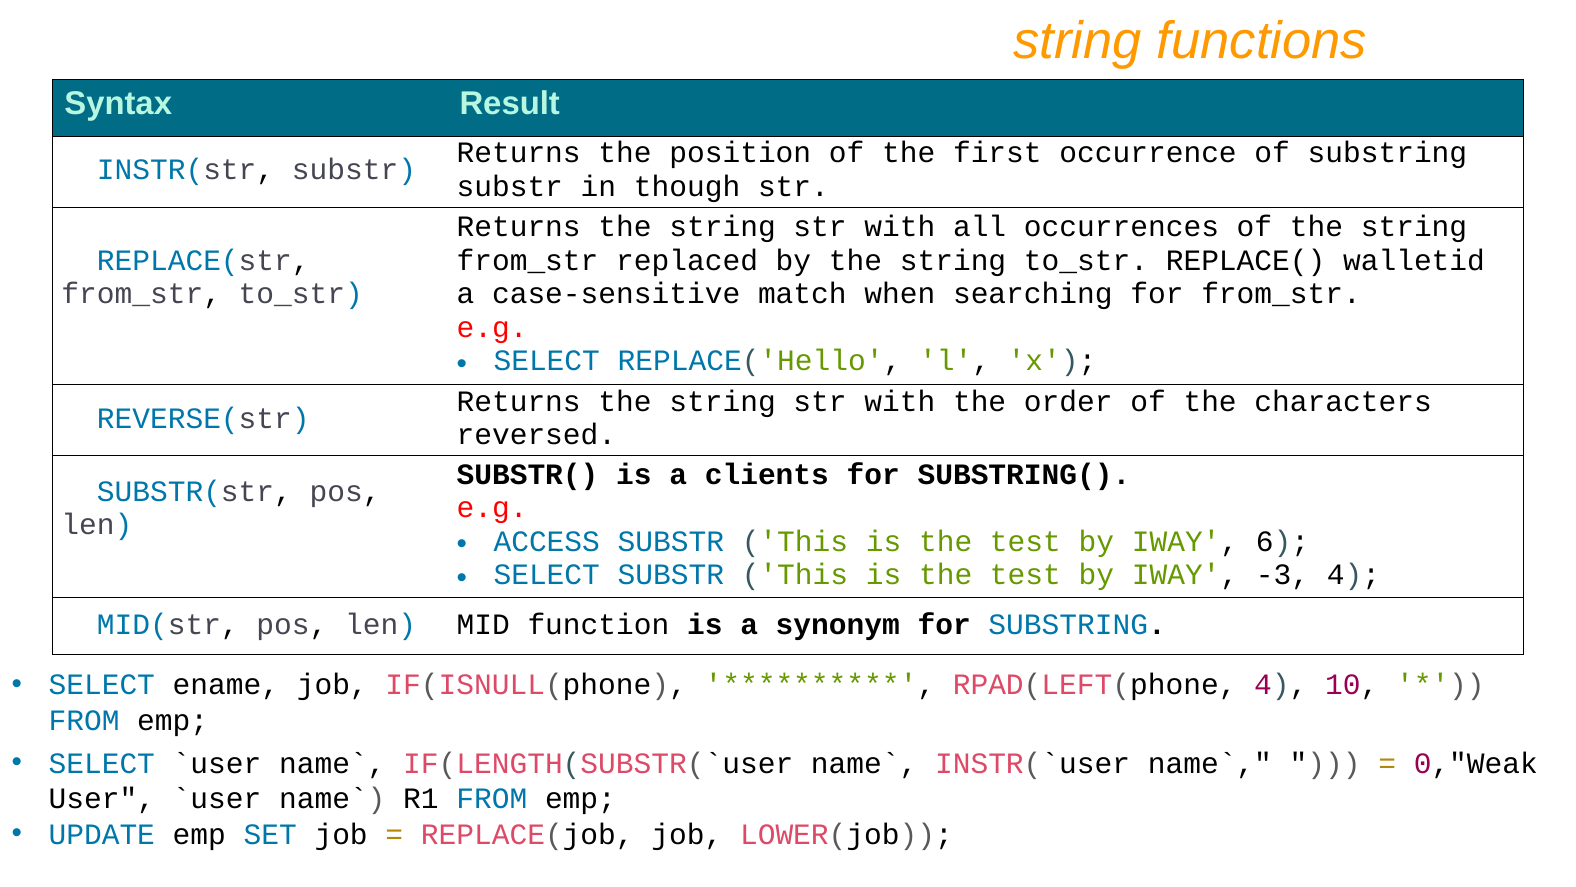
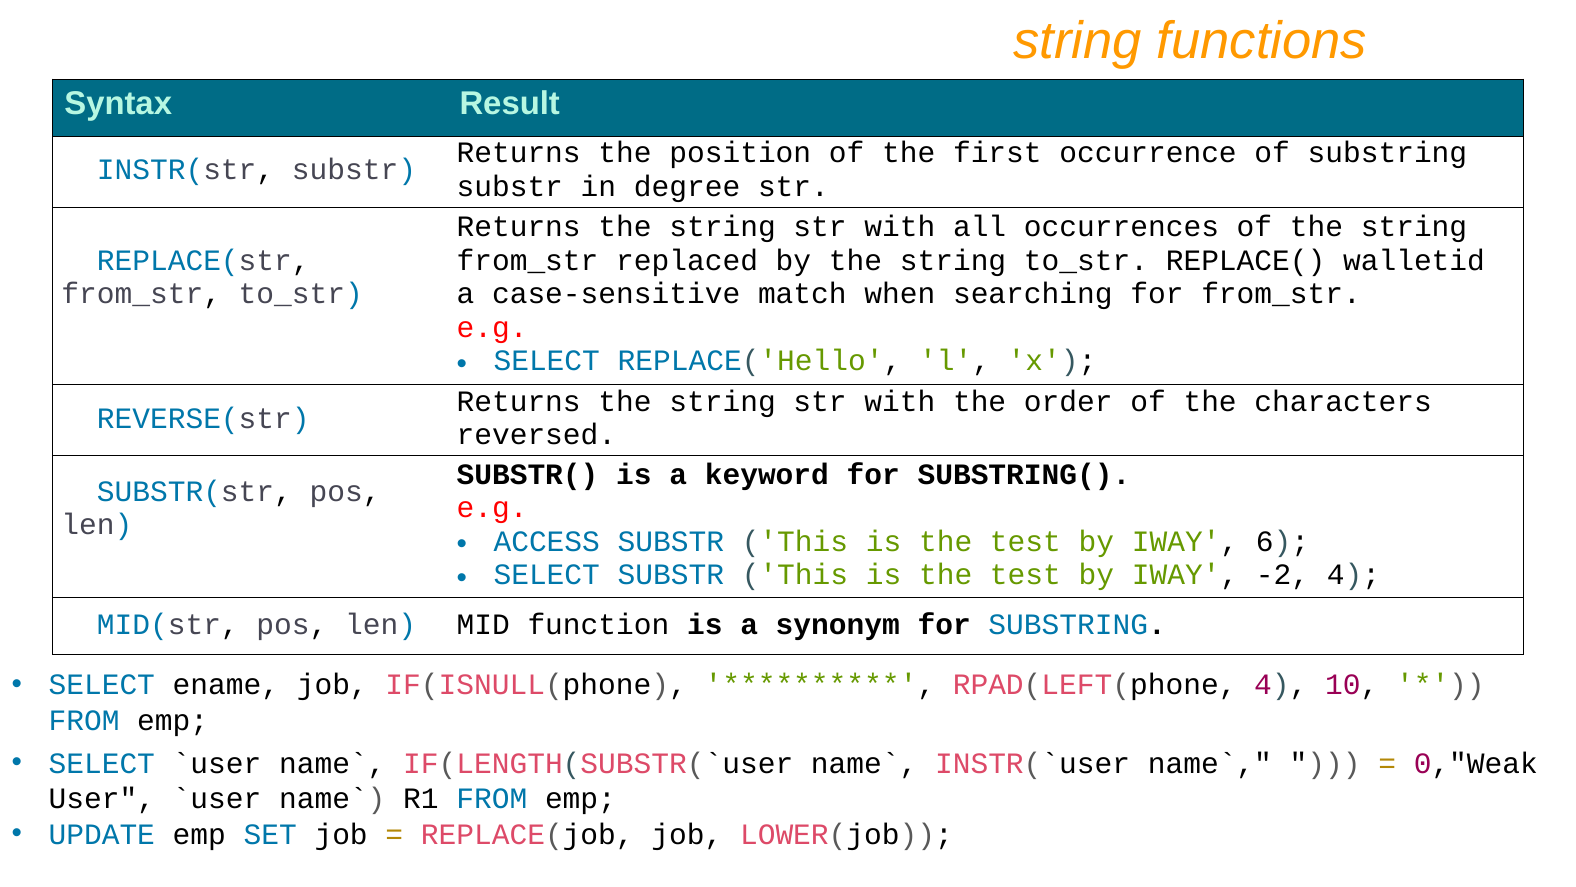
though: though -> degree
clients: clients -> keyword
-3: -3 -> -2
